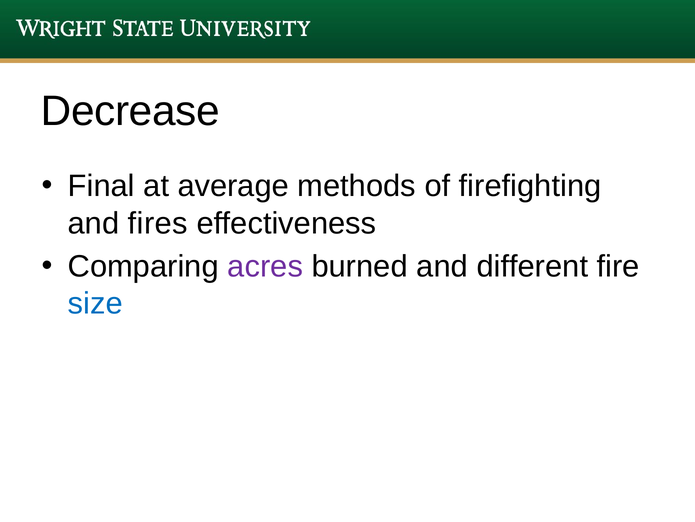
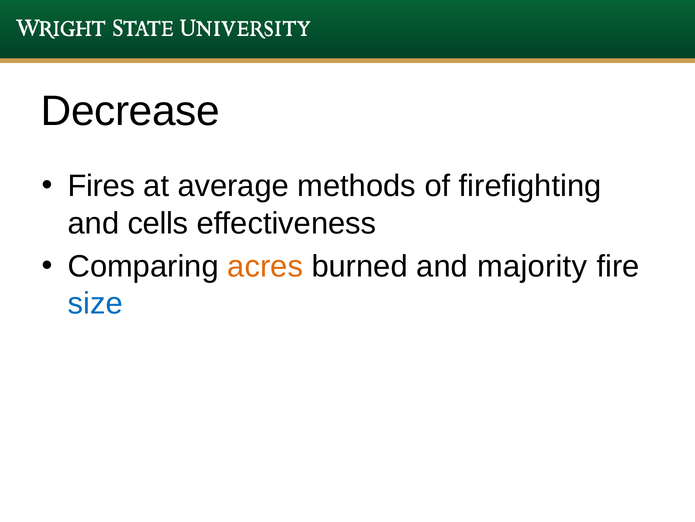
Final: Final -> Fires
fires: fires -> cells
acres colour: purple -> orange
different: different -> majority
